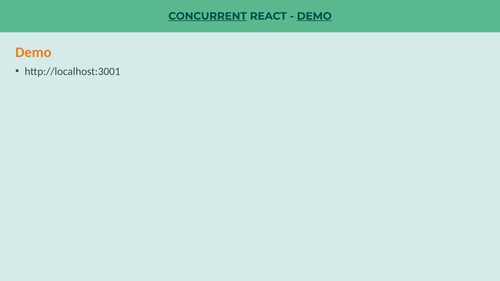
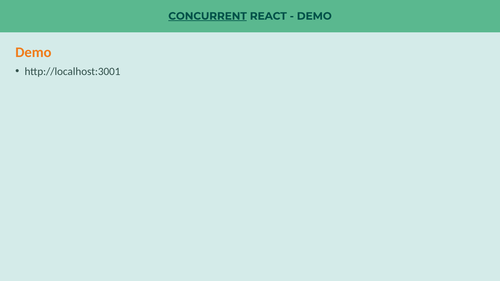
DEMO at (314, 16) underline: present -> none
